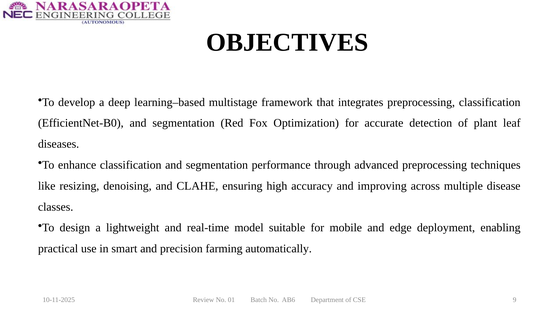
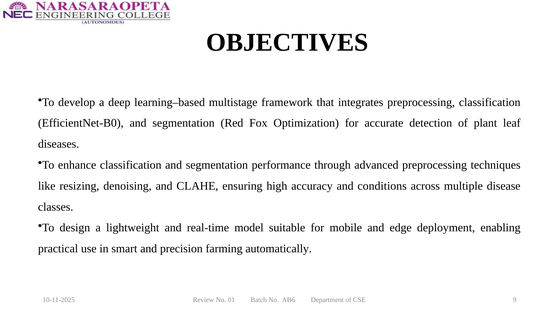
improving: improving -> conditions
